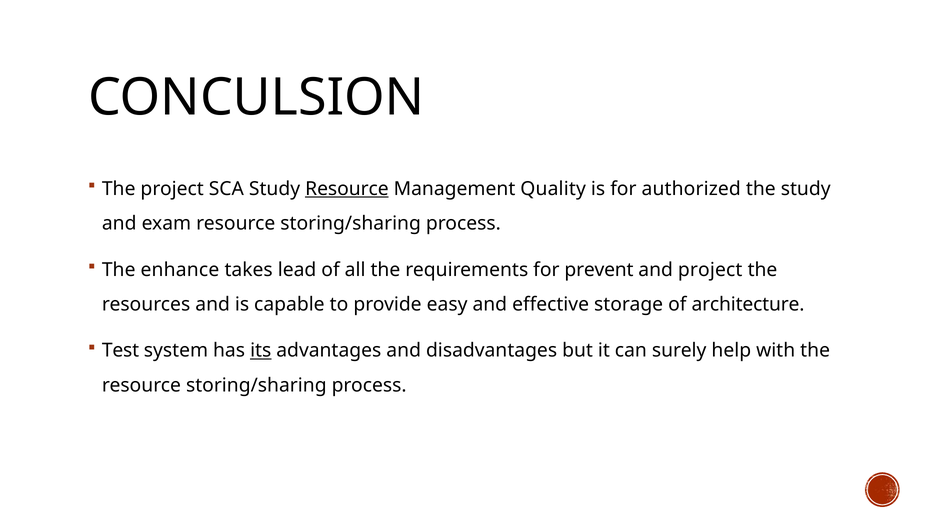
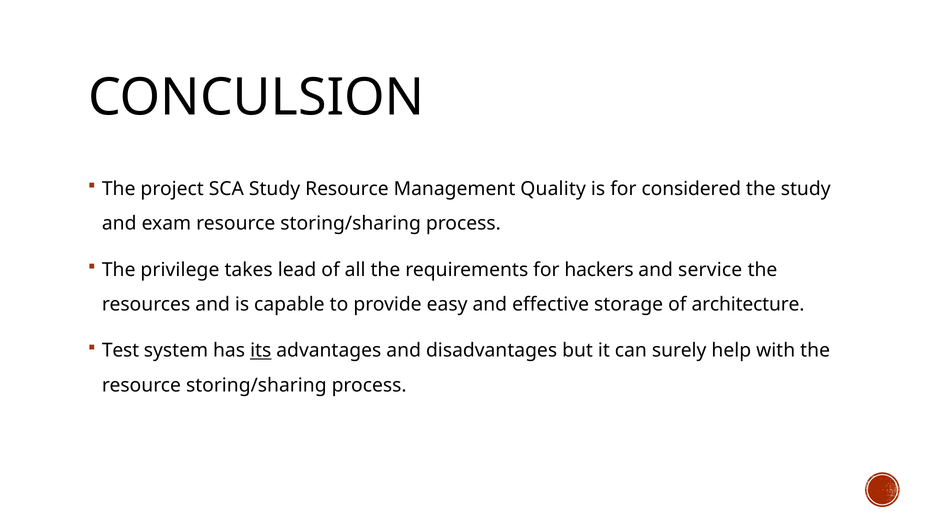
Resource at (347, 189) underline: present -> none
authorized: authorized -> considered
enhance: enhance -> privilege
prevent: prevent -> hackers
and project: project -> service
